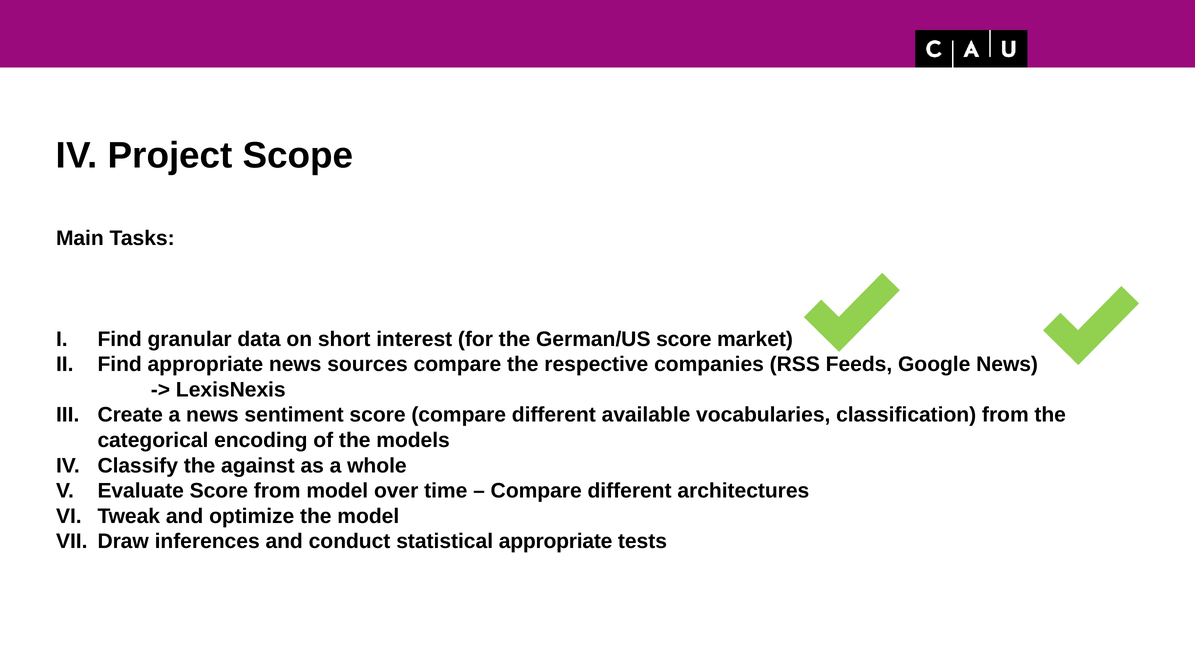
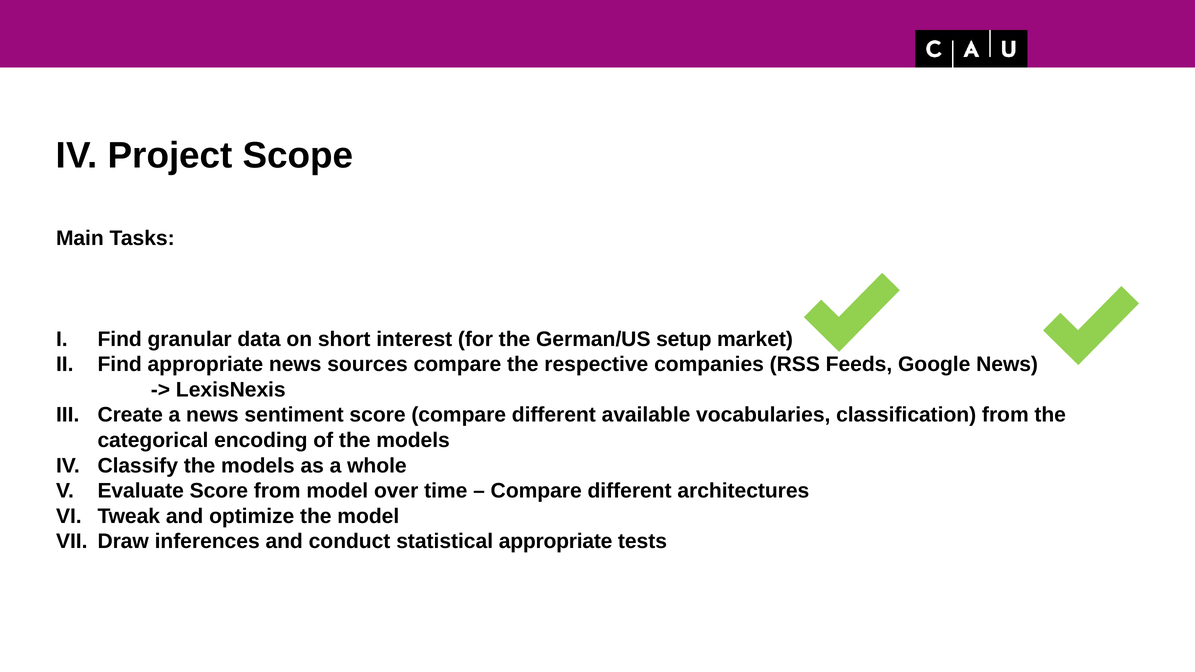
German/US score: score -> setup
Classify the against: against -> models
